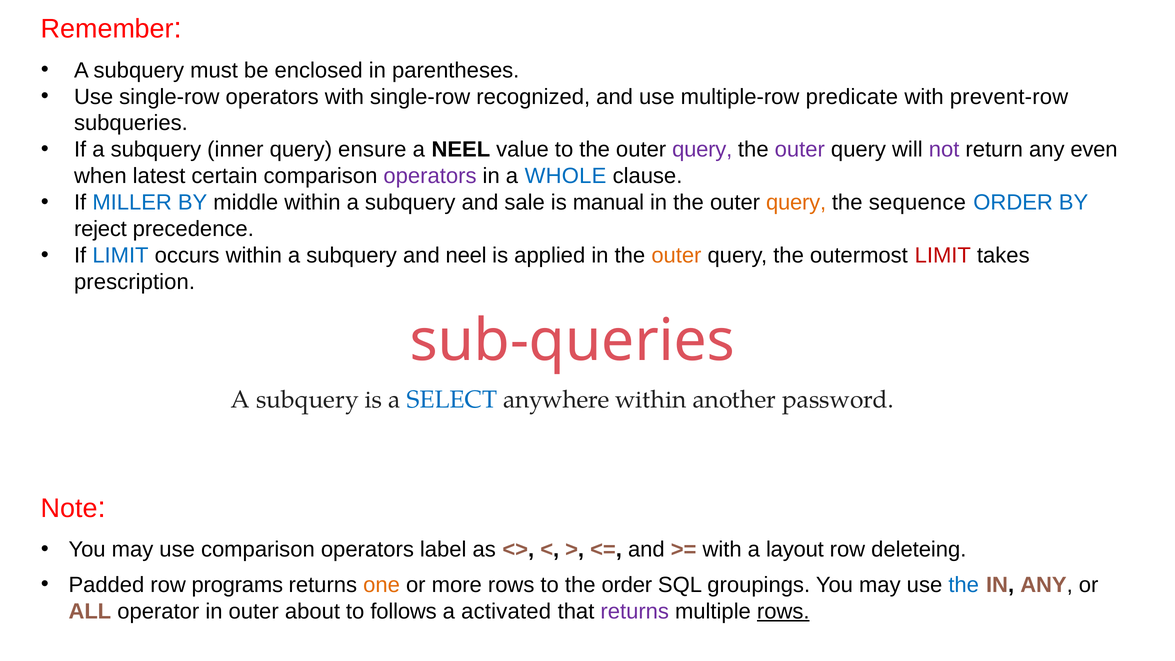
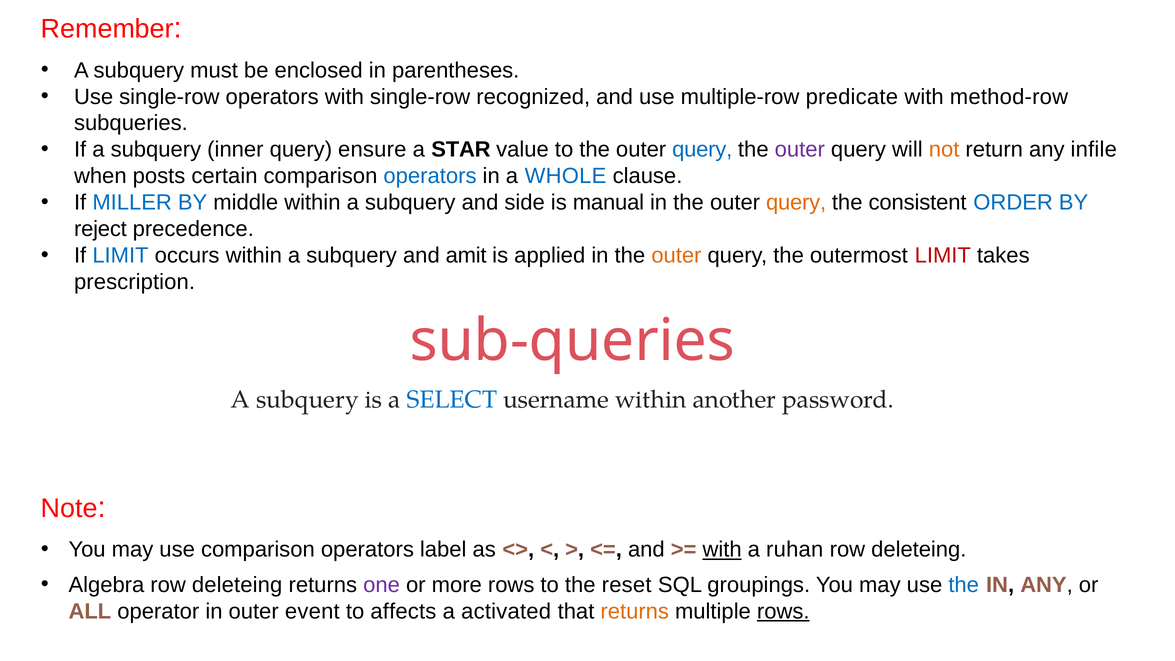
prevent-row: prevent-row -> method-row
a NEEL: NEEL -> STAR
query at (702, 150) colour: purple -> blue
not colour: purple -> orange
even: even -> infile
latest: latest -> posts
operators at (430, 176) colour: purple -> blue
sale: sale -> side
sequence: sequence -> consistent
and neel: neel -> amit
anywhere: anywhere -> username
with at (722, 550) underline: none -> present
layout: layout -> ruhan
Padded: Padded -> Algebra
programs at (237, 585): programs -> deleteing
one colour: orange -> purple
the order: order -> reset
about: about -> event
follows: follows -> affects
returns at (635, 611) colour: purple -> orange
